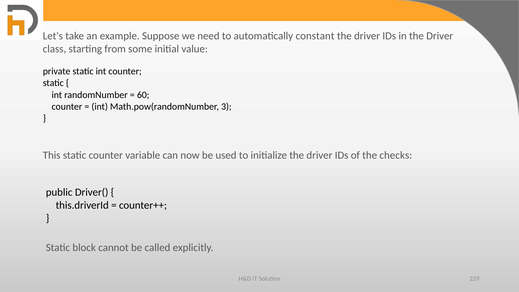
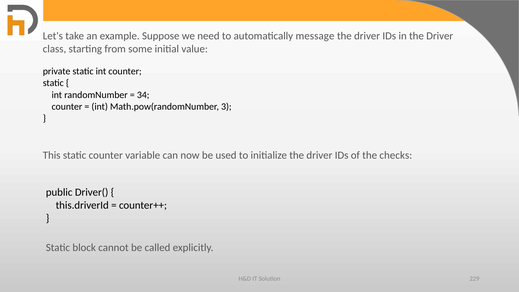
constant: constant -> message
60: 60 -> 34
